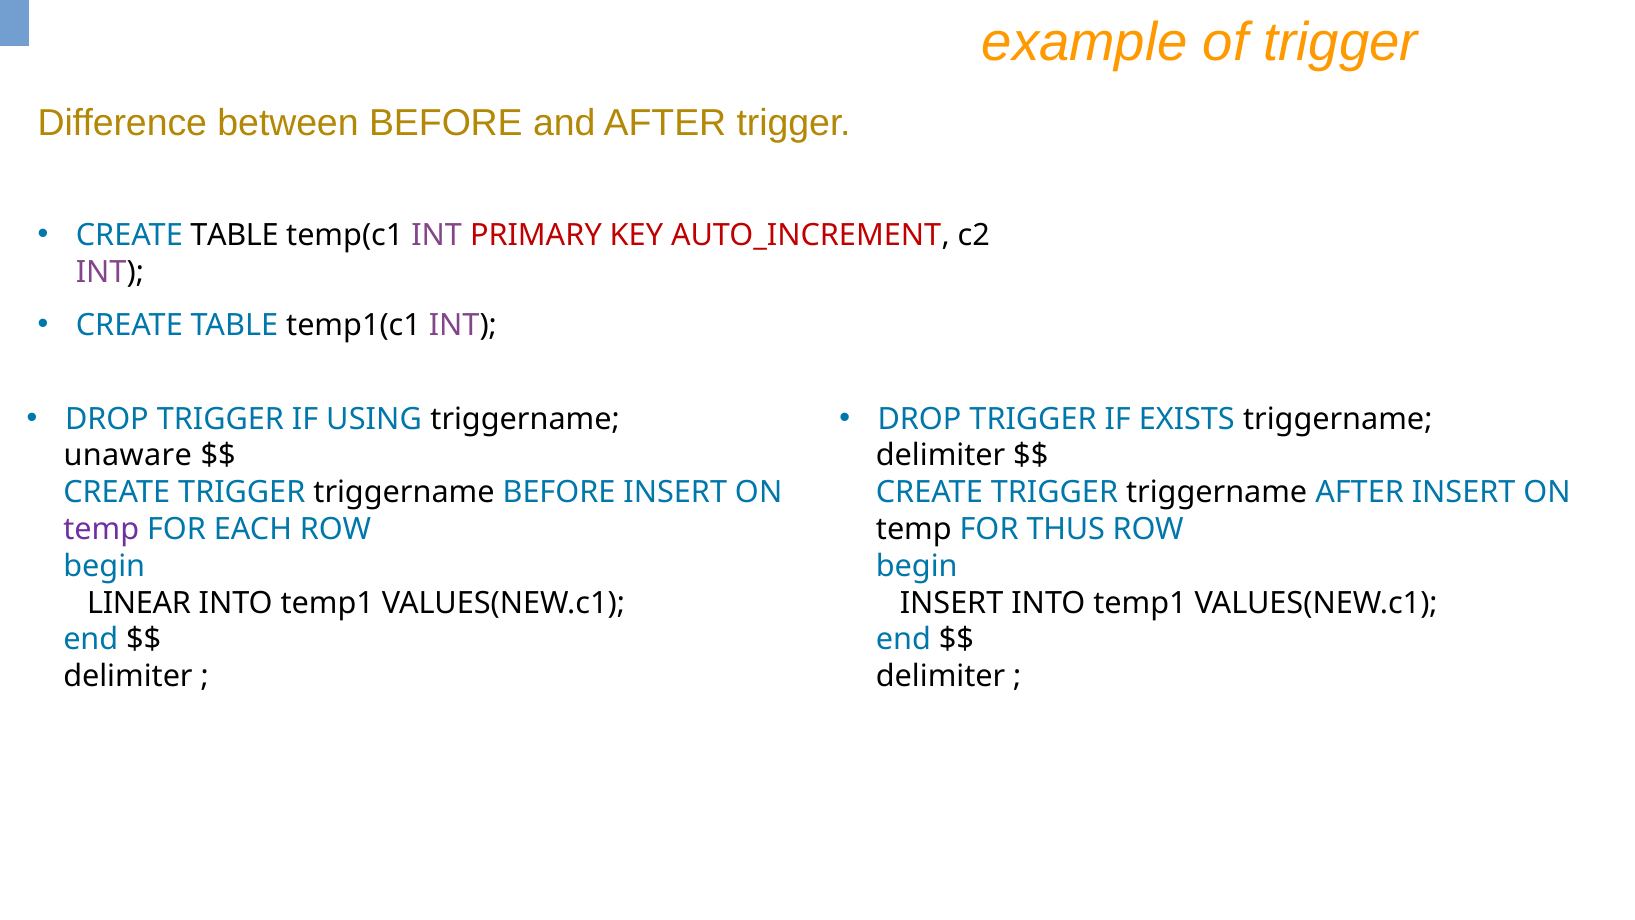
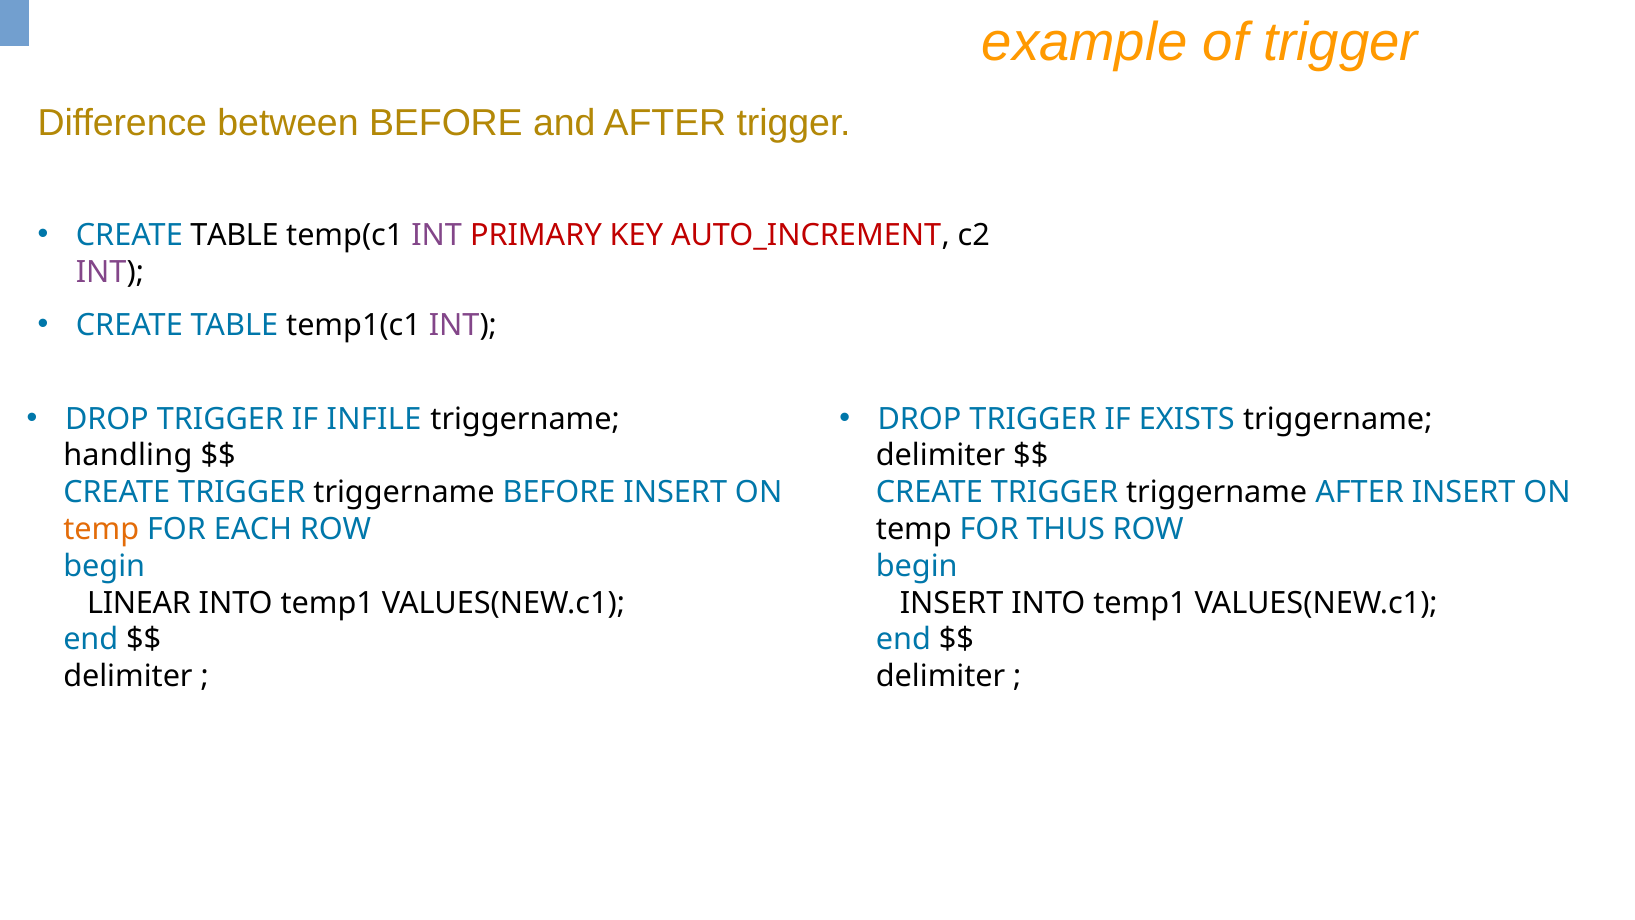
USING: USING -> INFILE
unaware: unaware -> handling
temp at (101, 529) colour: purple -> orange
